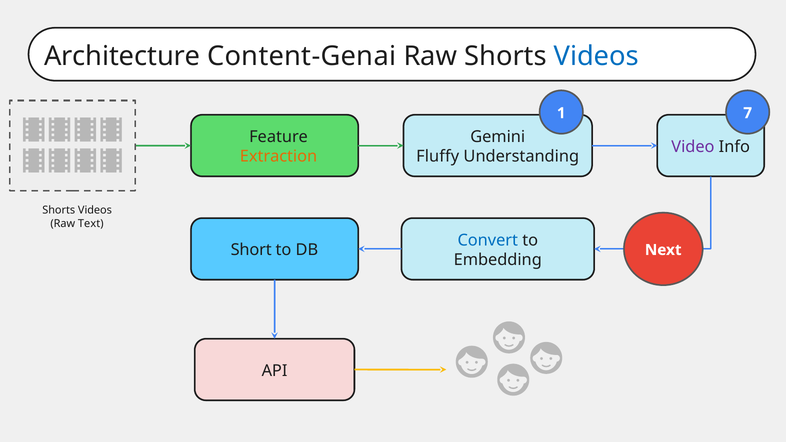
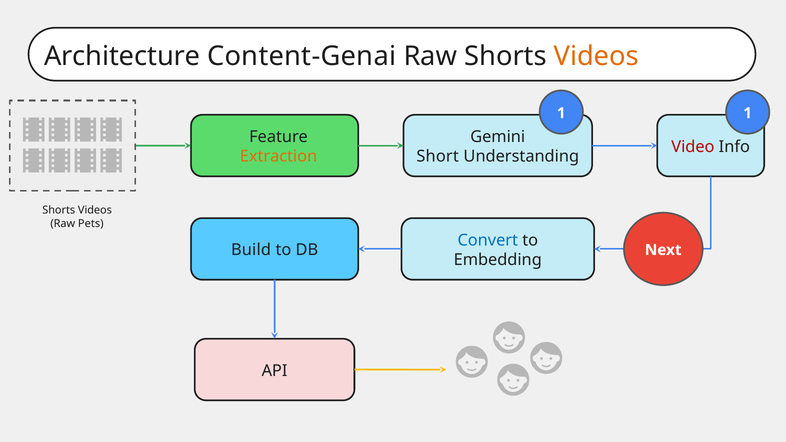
Videos at (596, 56) colour: blue -> orange
1 7: 7 -> 1
Video colour: purple -> red
Fluffy: Fluffy -> Short
Text: Text -> Pets
Short: Short -> Build
